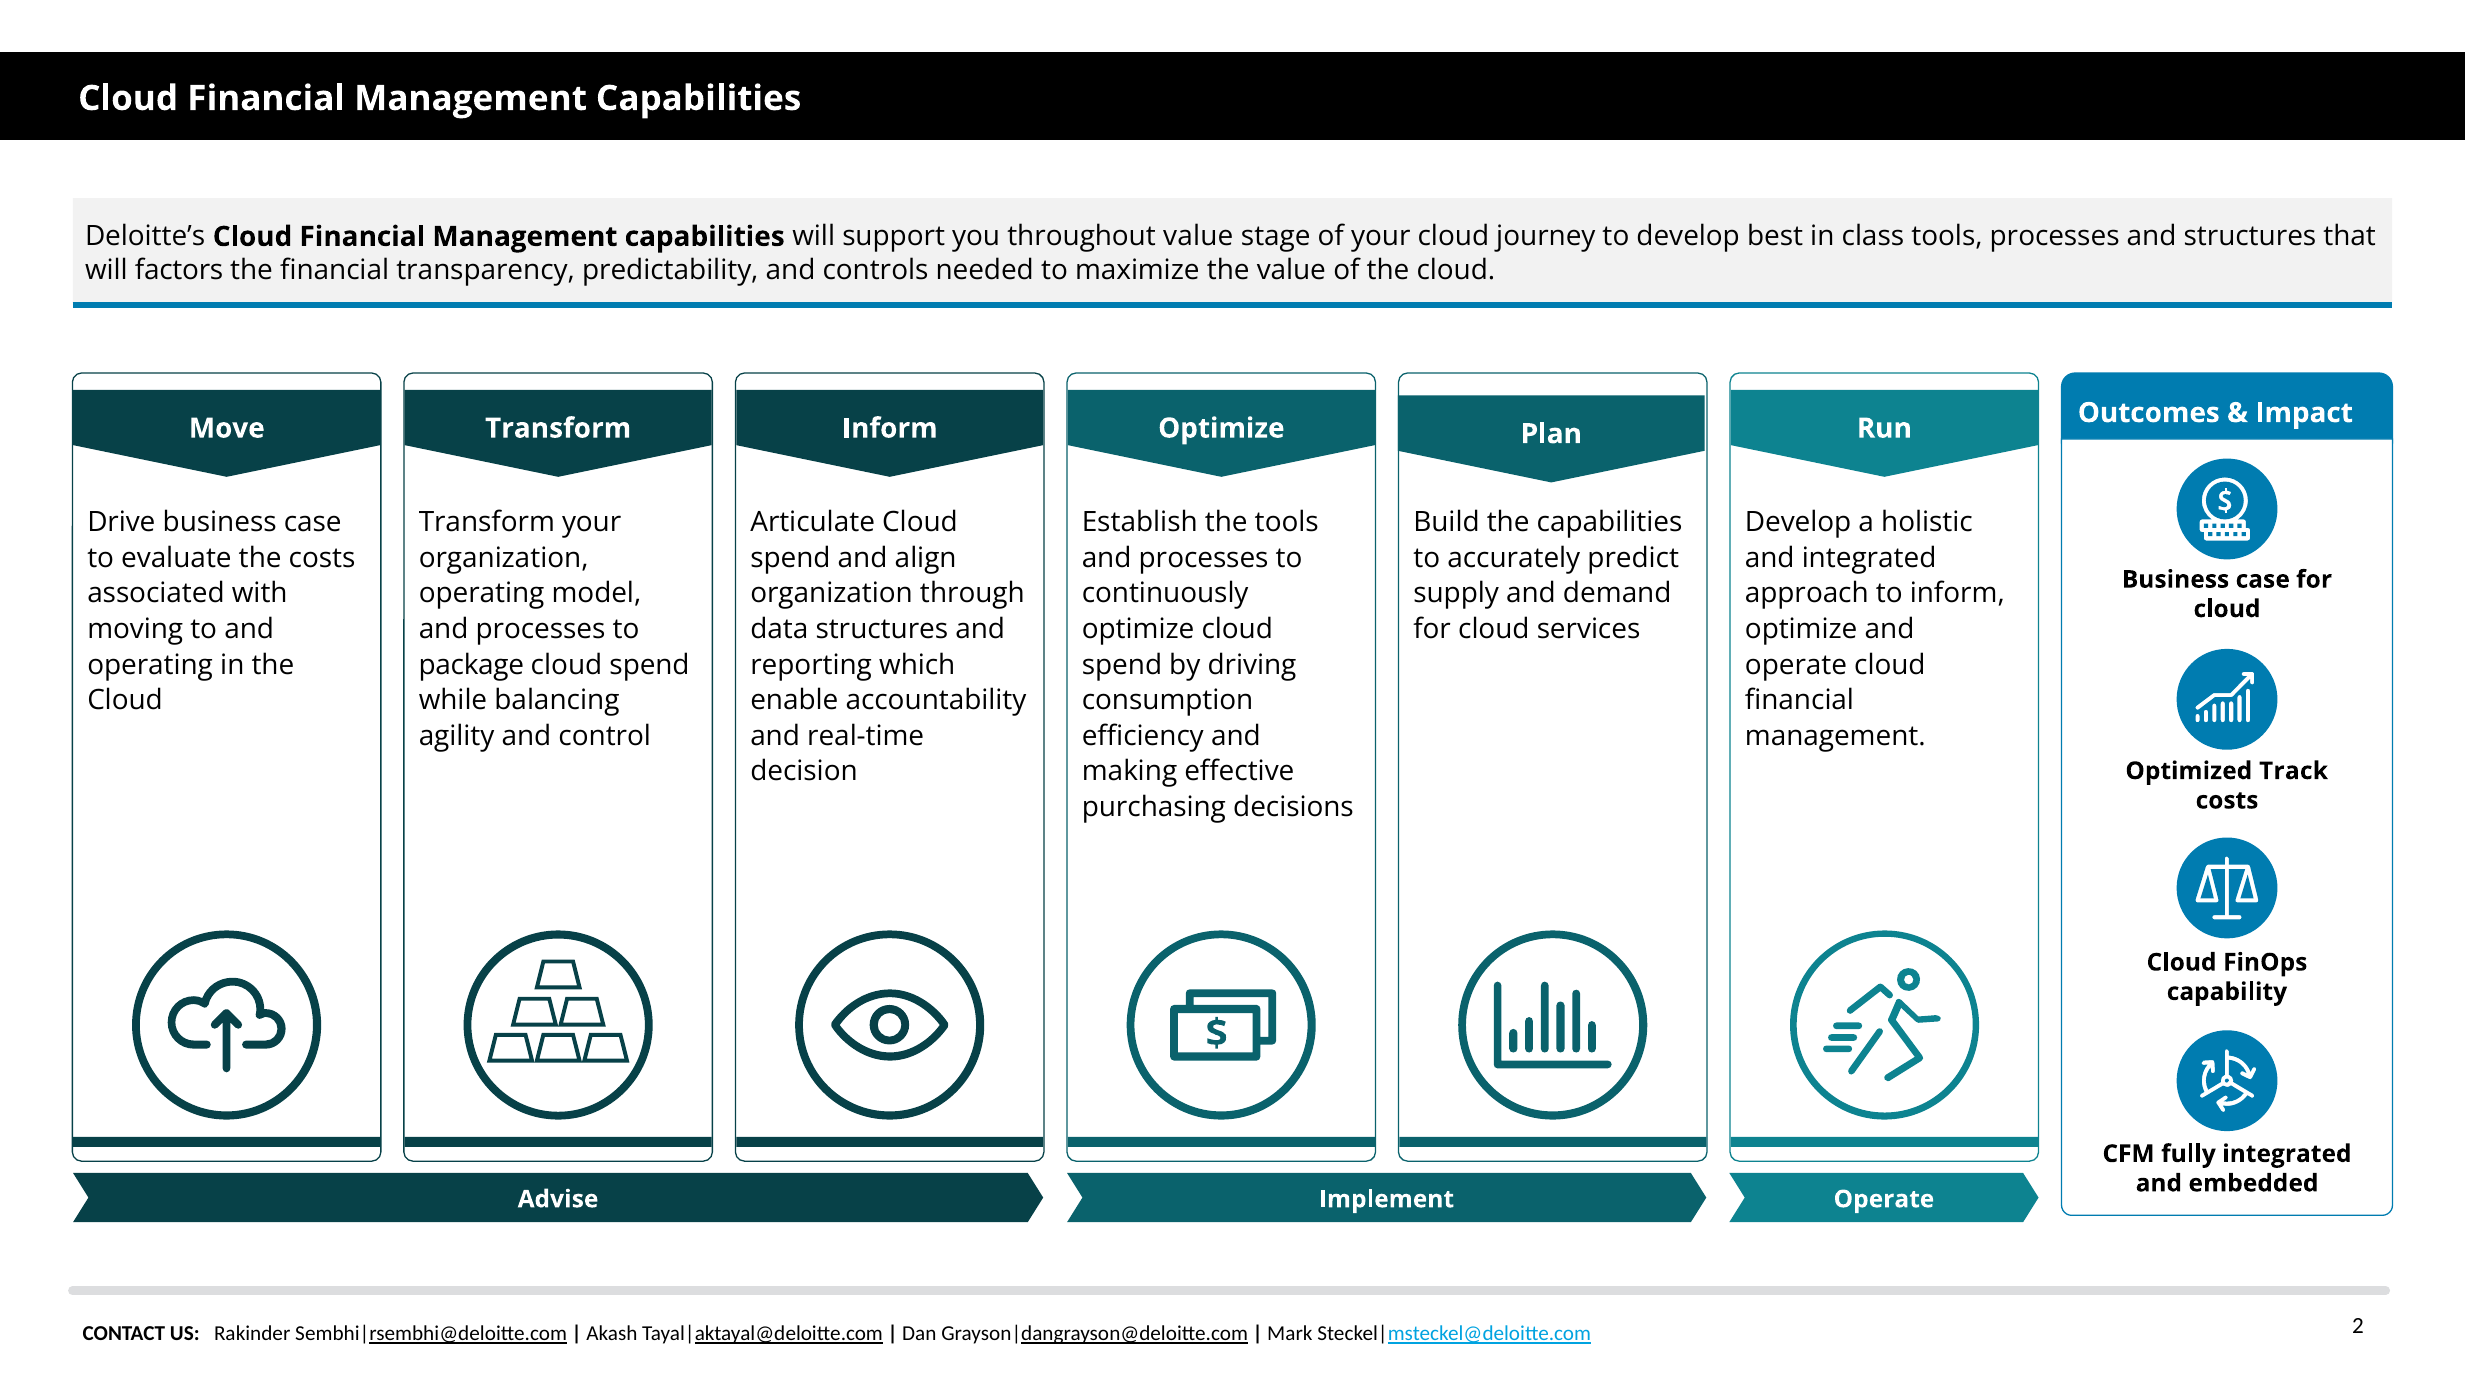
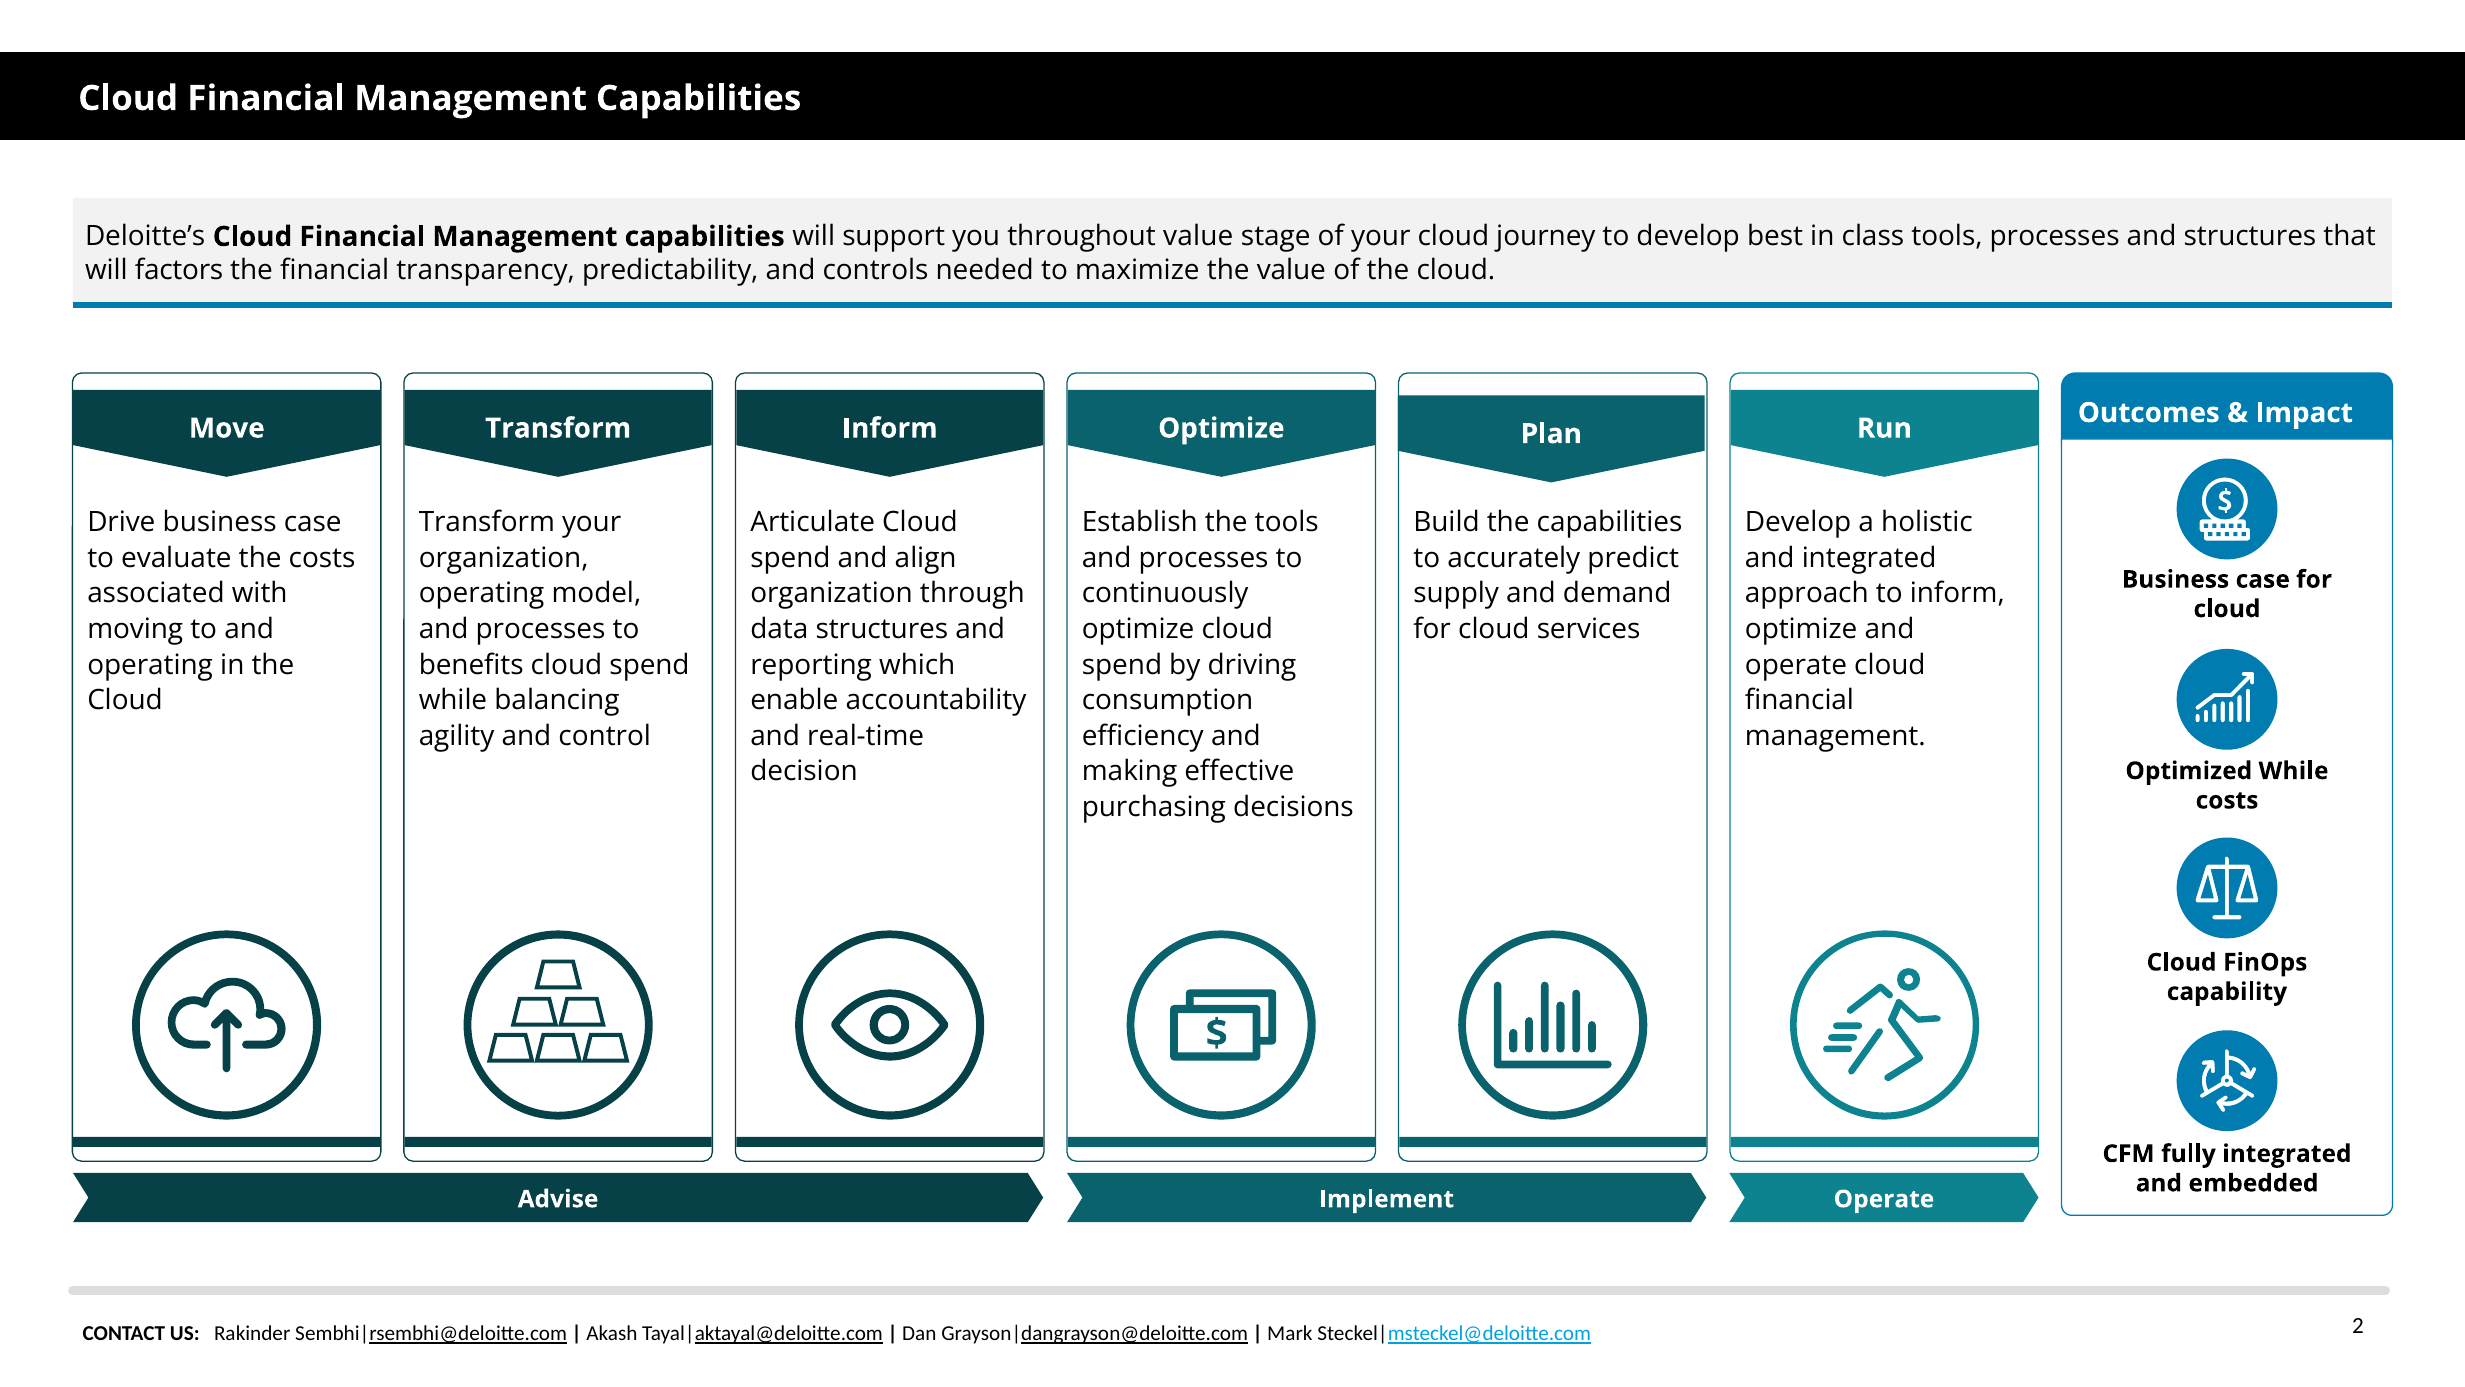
package: package -> benefits
Optimized Track: Track -> While
